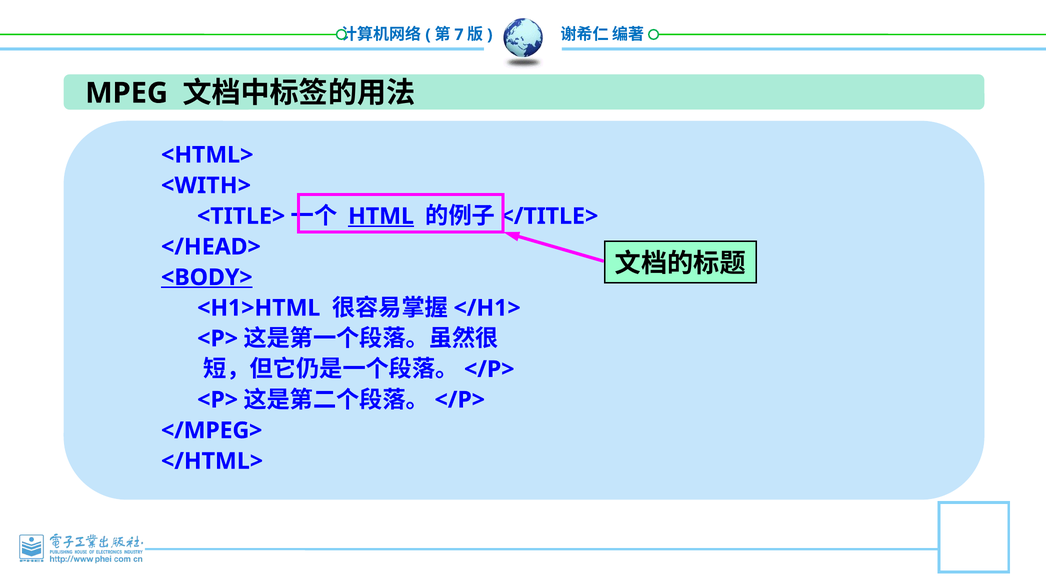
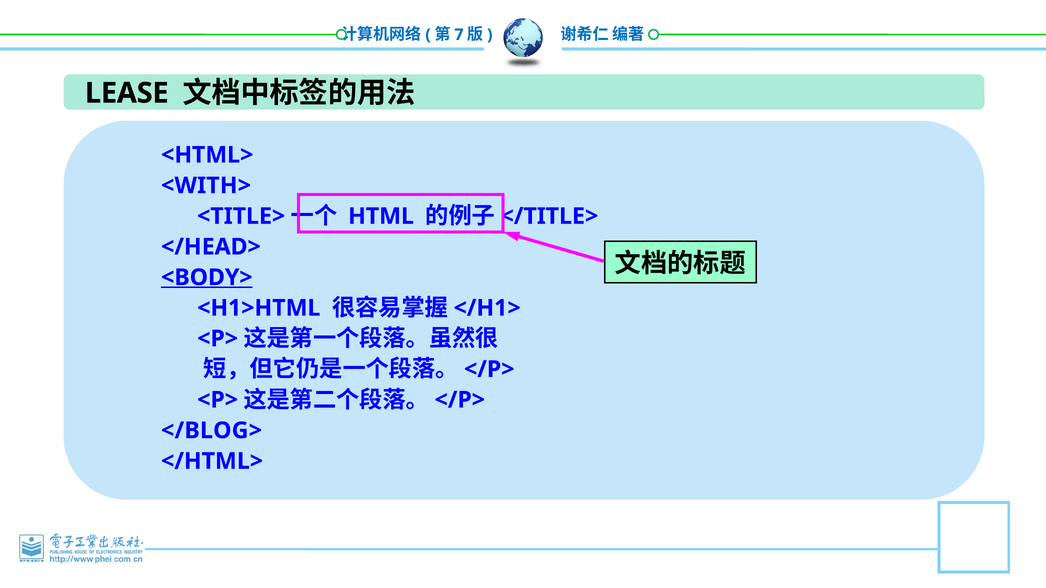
MPEG: MPEG -> LEASE
HTML underline: present -> none
</MPEG>: </MPEG> -> </BLOG>
